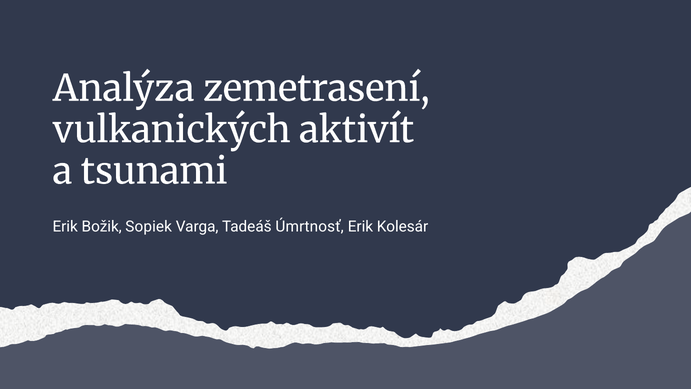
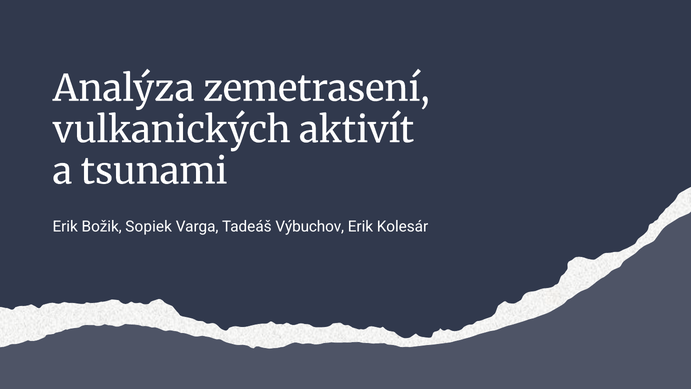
Úmrtnosť: Úmrtnosť -> Výbuchov
